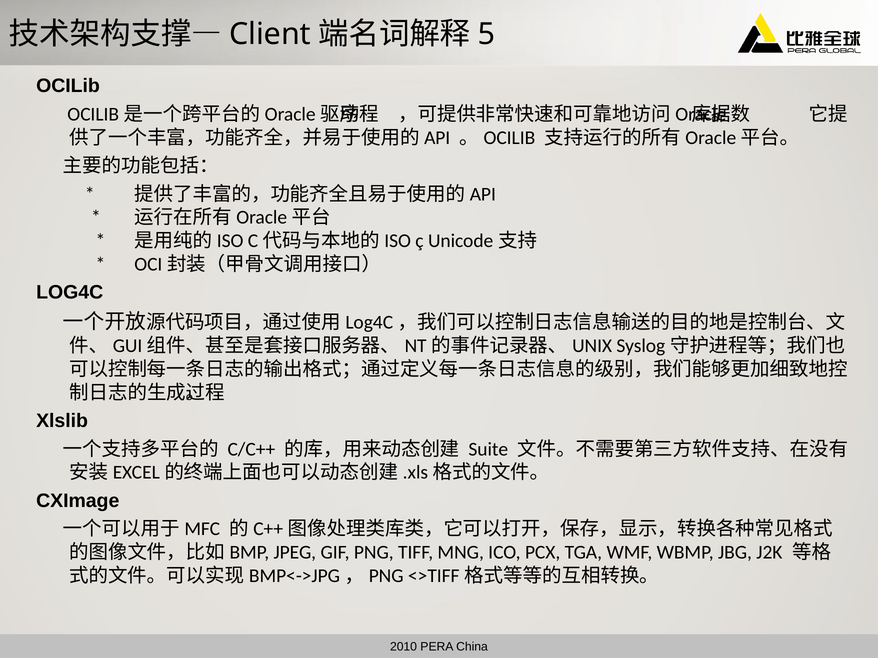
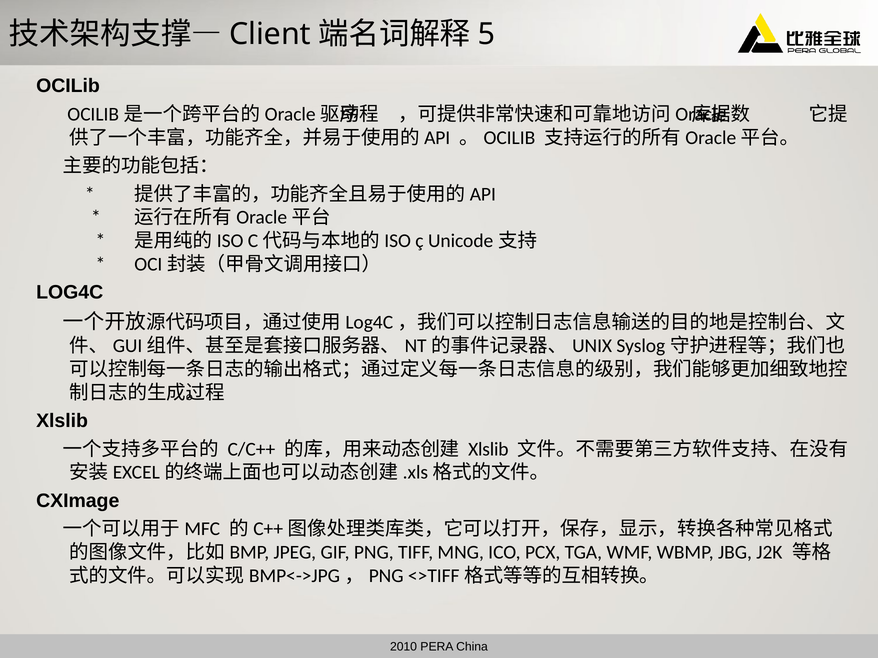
Suite at (488, 450): Suite -> Xlslib
